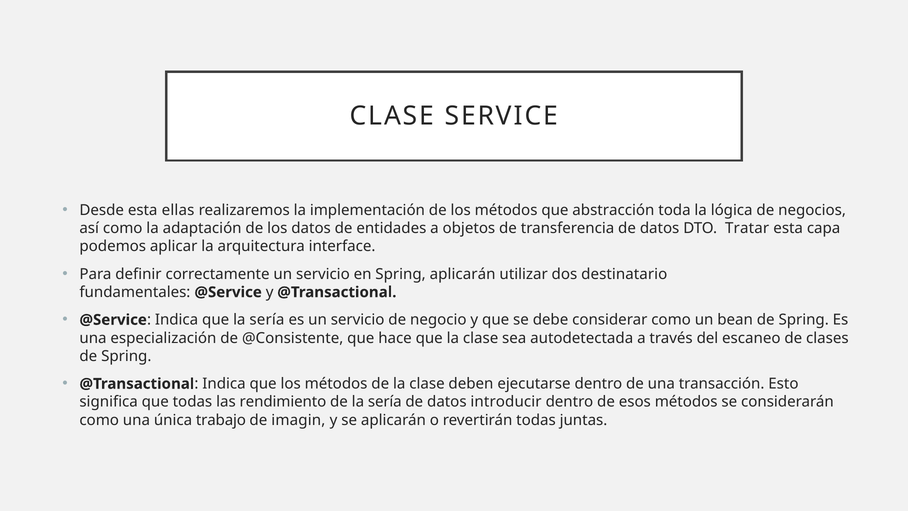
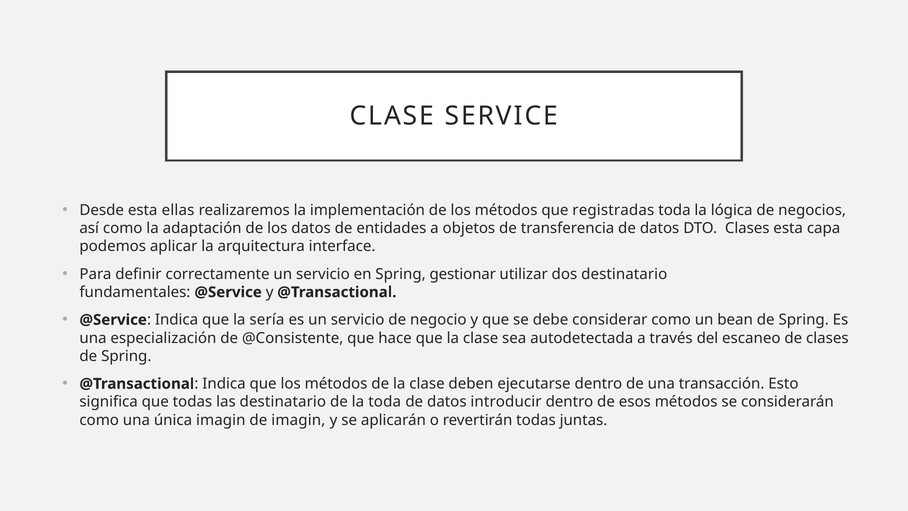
abstracción: abstracción -> registradas
DTO Tratar: Tratar -> Clases
Spring aplicarán: aplicarán -> gestionar
las rendimiento: rendimiento -> destinatario
de la sería: sería -> toda
única trabajo: trabajo -> imagin
